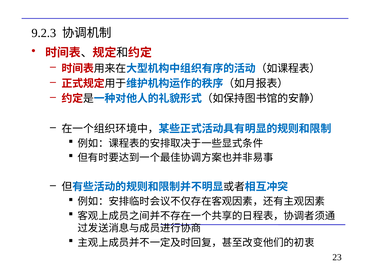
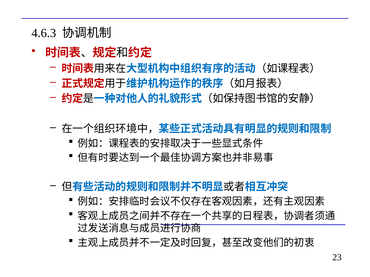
9.2.3: 9.2.3 -> 4.6.3
